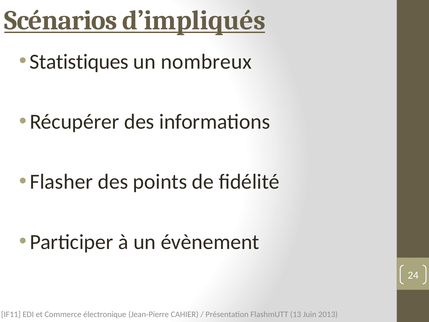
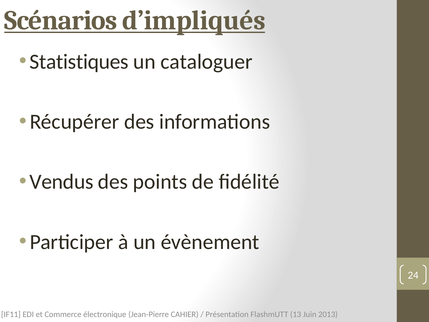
nombreux: nombreux -> cataloguer
Flasher: Flasher -> Vendus
